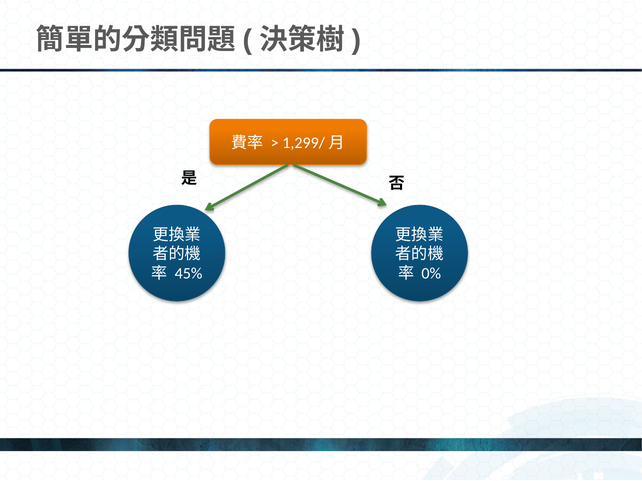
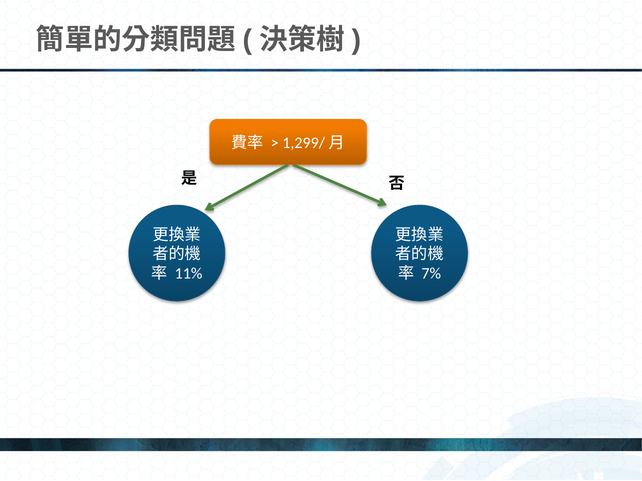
45%: 45% -> 11%
0%: 0% -> 7%
